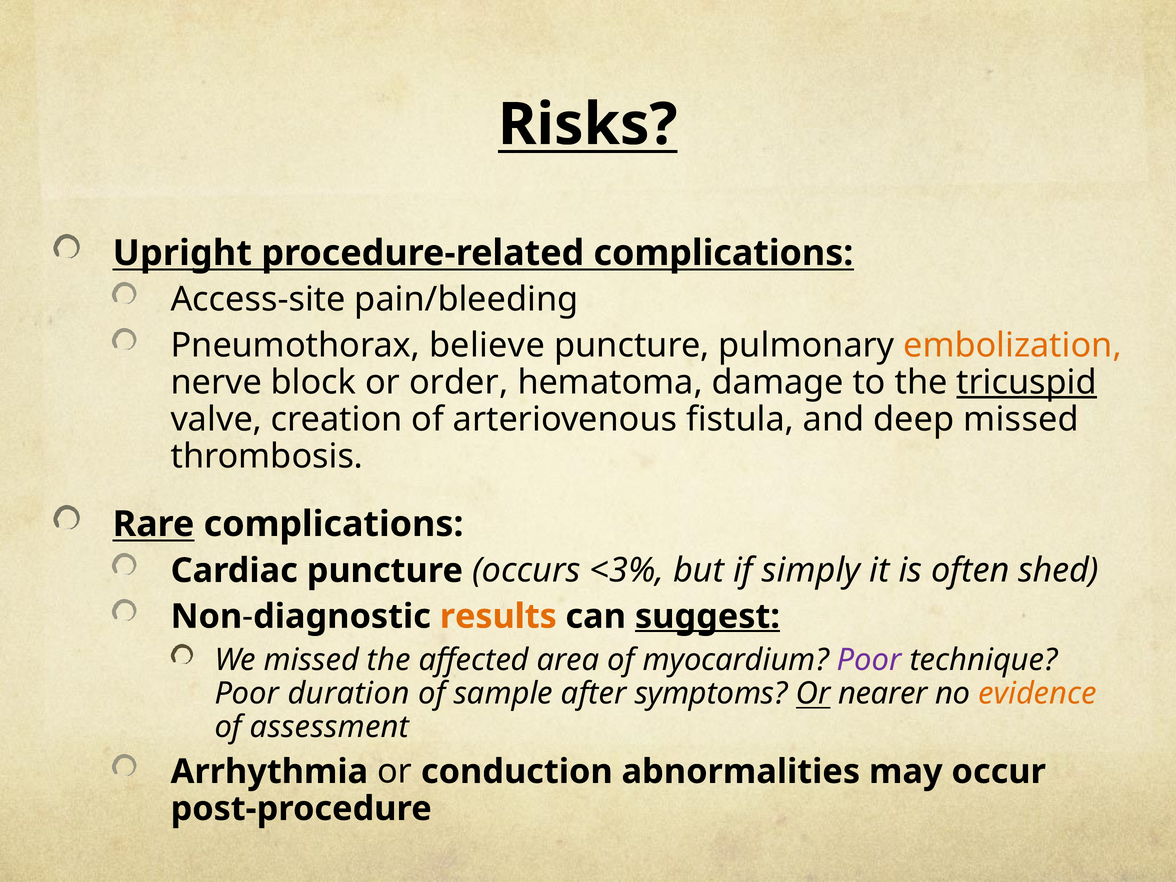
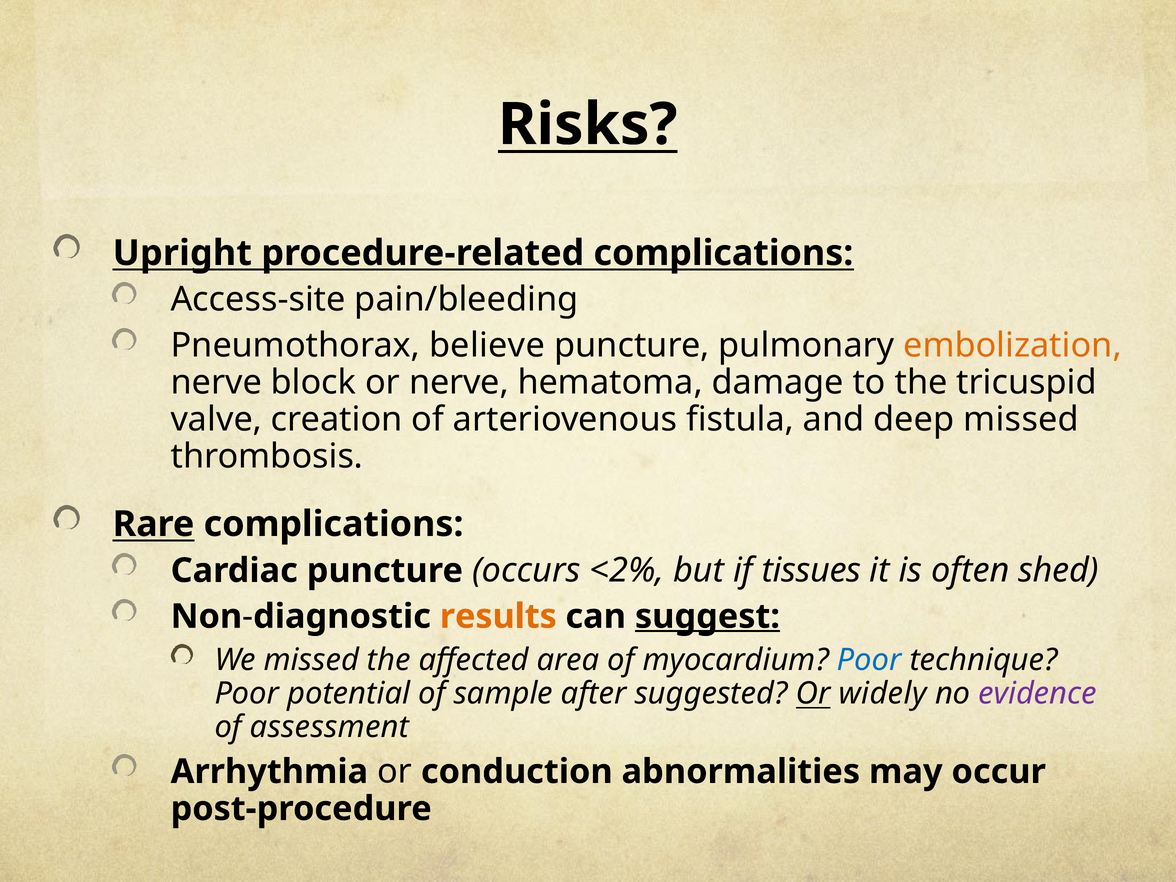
or order: order -> nerve
tricuspid underline: present -> none
<3%: <3% -> <2%
simply: simply -> tissues
Poor at (869, 660) colour: purple -> blue
duration: duration -> potential
symptoms: symptoms -> suggested
nearer: nearer -> widely
evidence colour: orange -> purple
